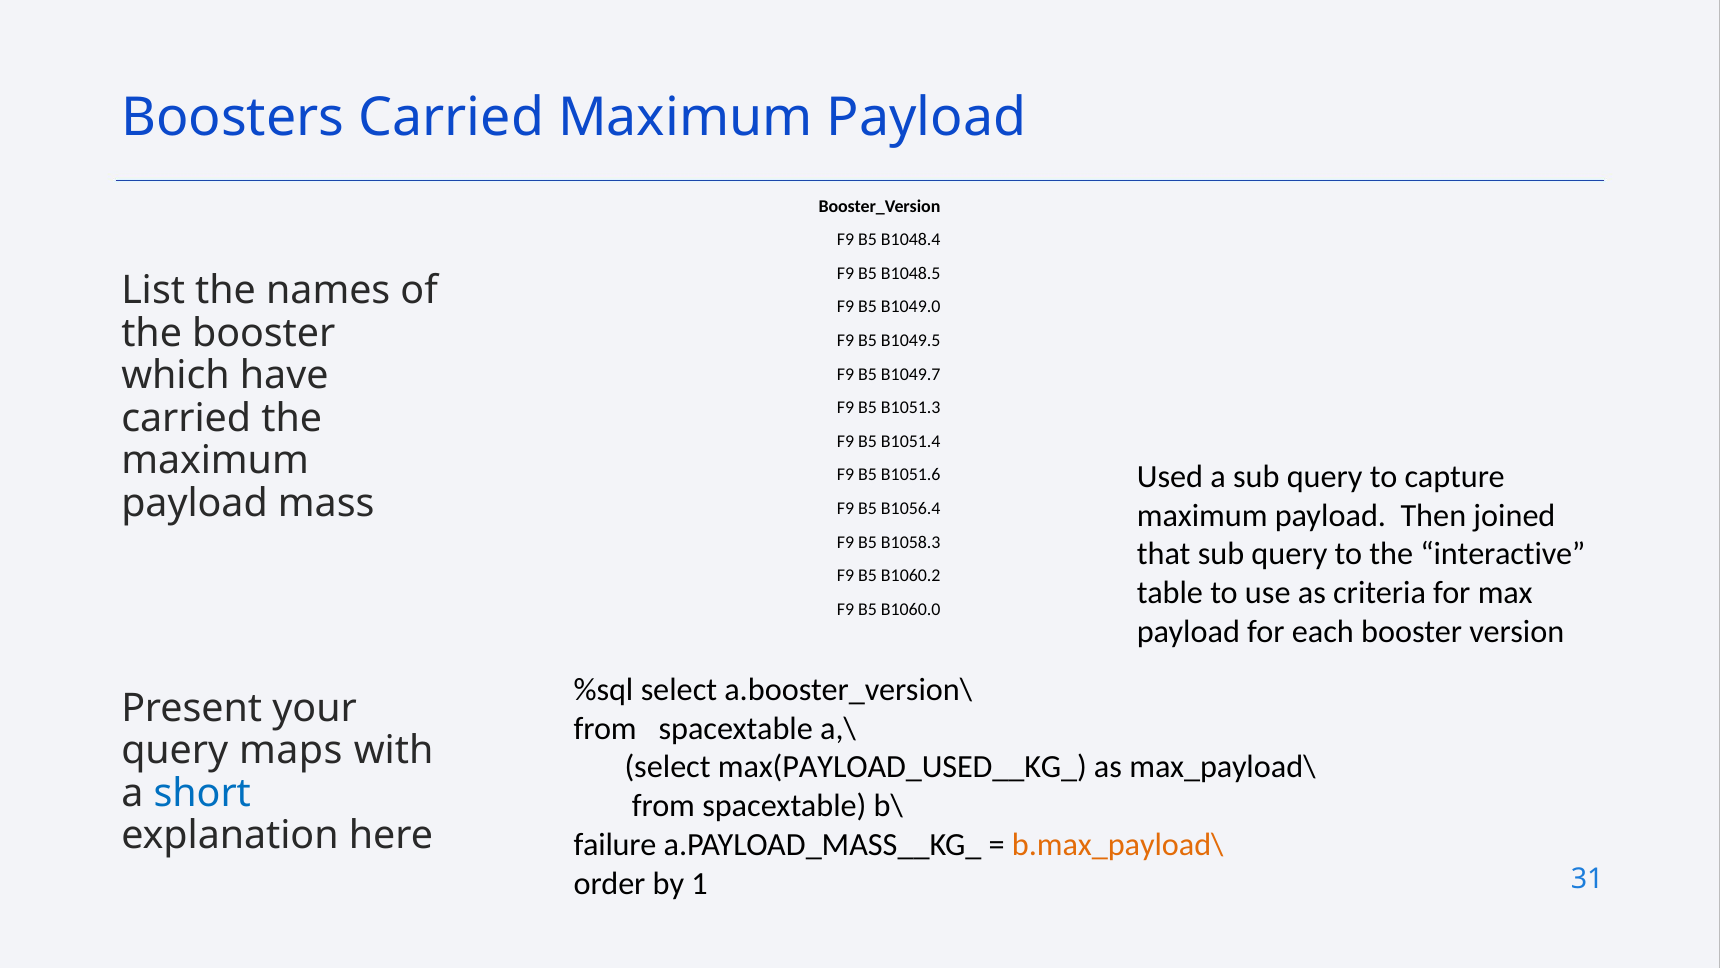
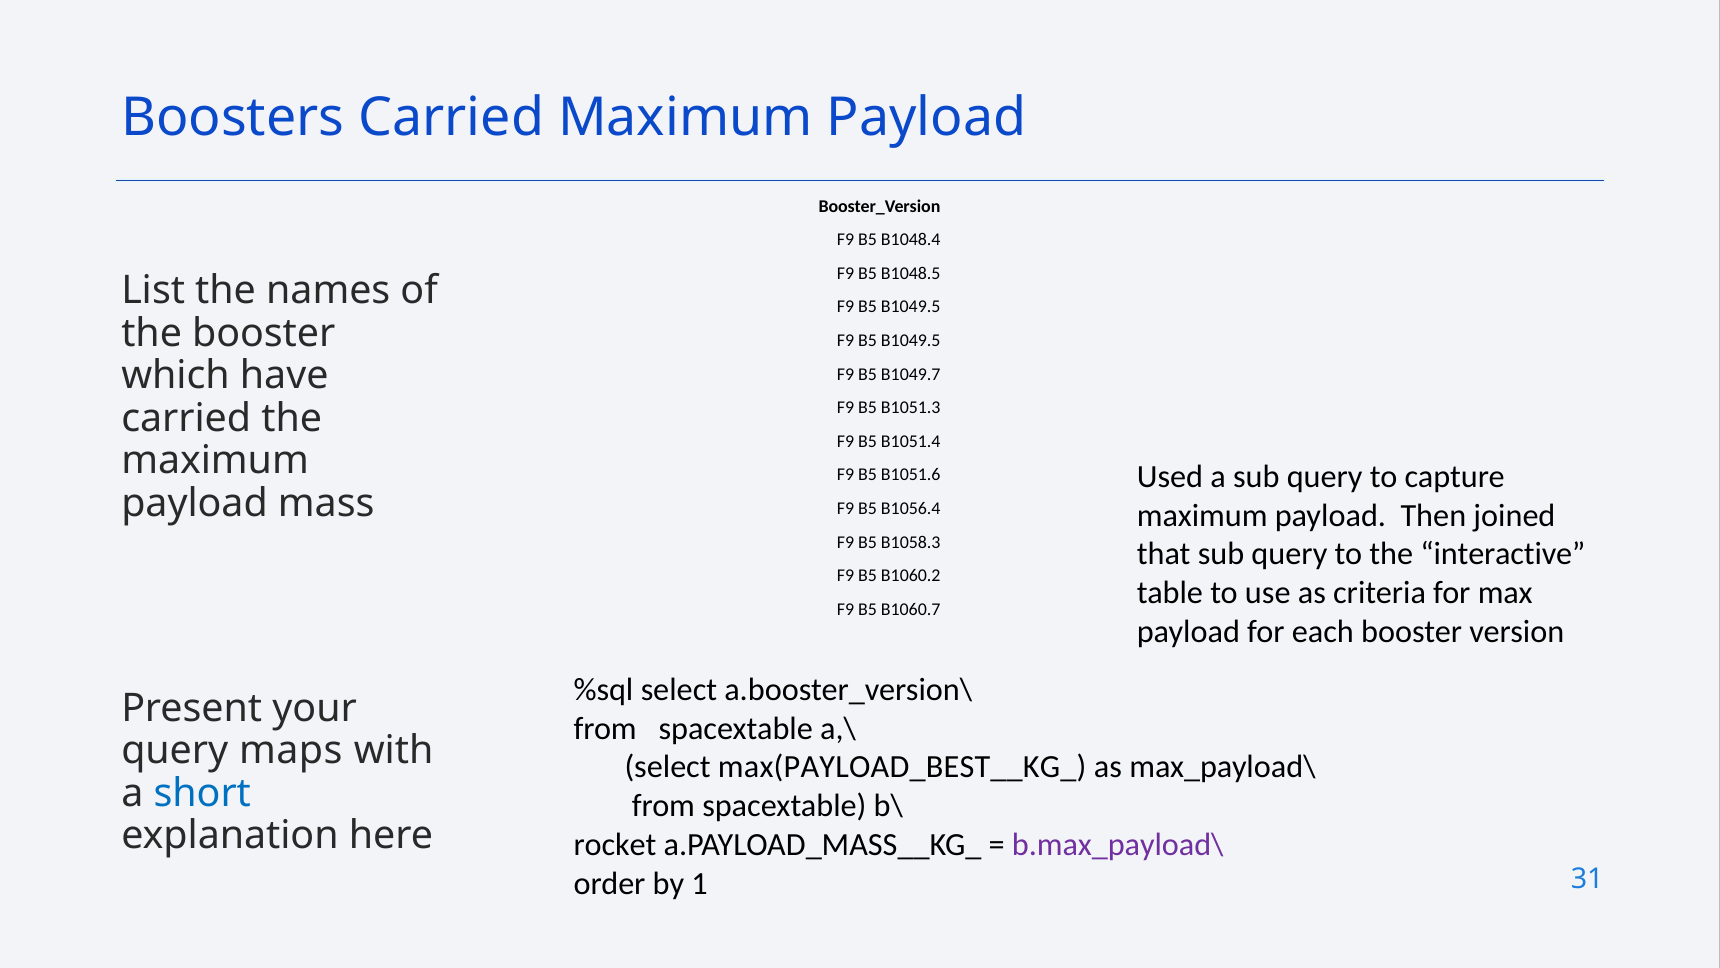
B1049.0 at (911, 307): B1049.0 -> B1049.5
B1060.0: B1060.0 -> B1060.7
max(PAYLOAD_USED__KG_: max(PAYLOAD_USED__KG_ -> max(PAYLOAD_BEST__KG_
failure: failure -> rocket
b.max_payload\ colour: orange -> purple
